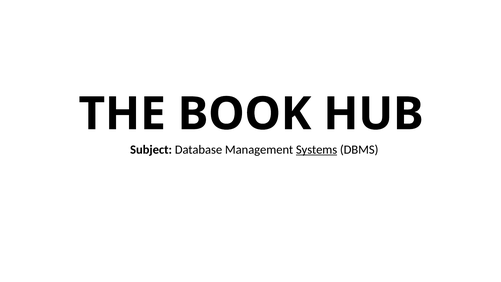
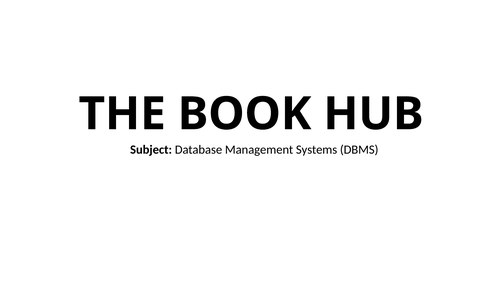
Systems underline: present -> none
